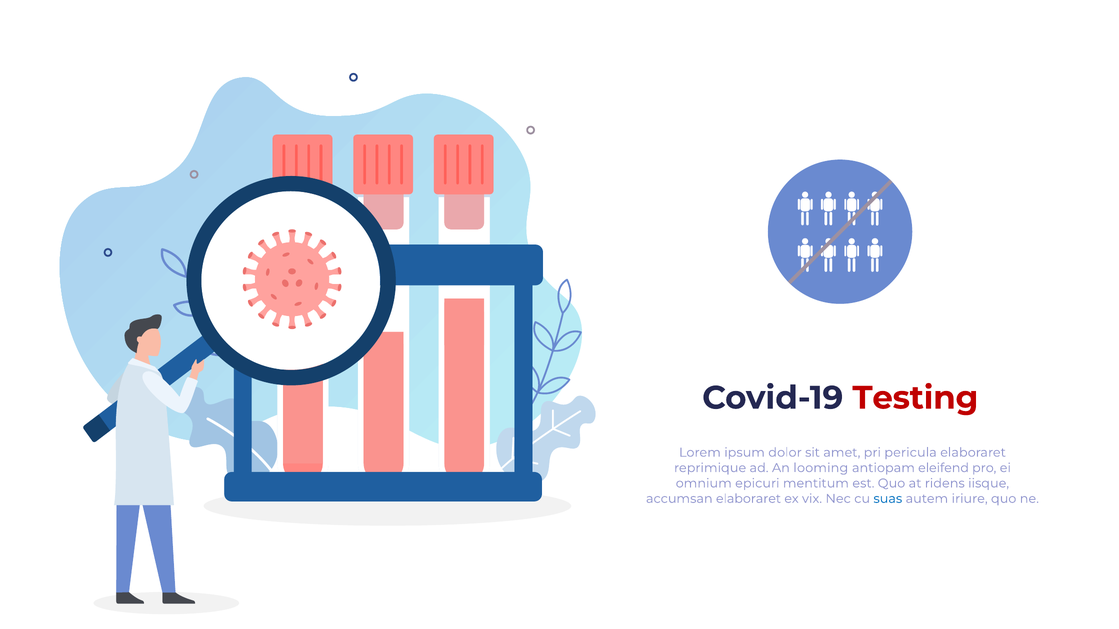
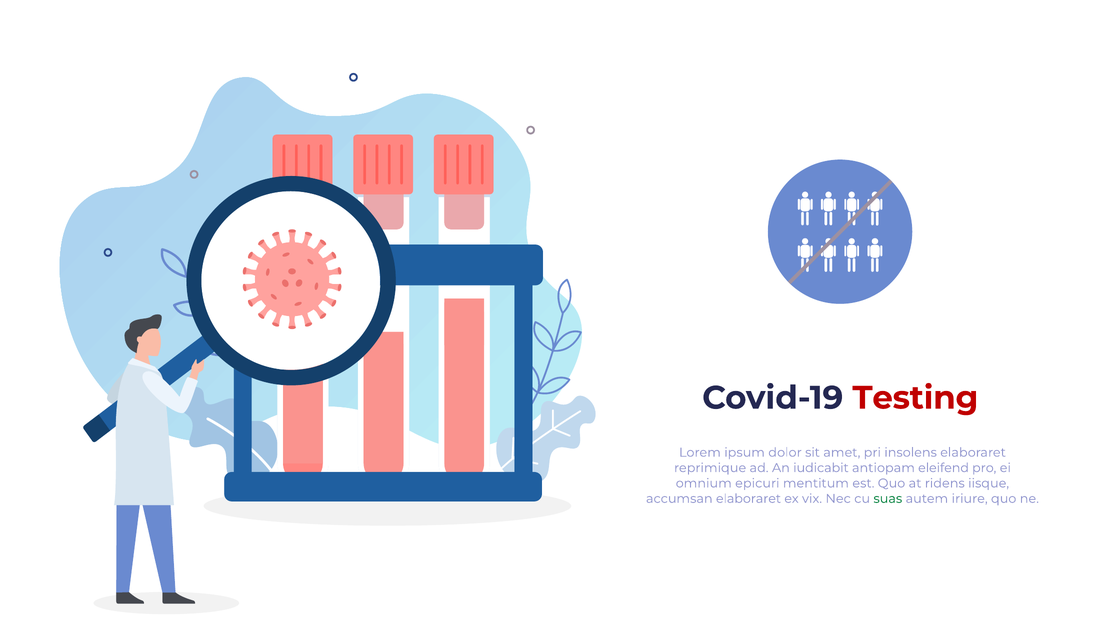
pericula: pericula -> insolens
looming: looming -> iudicabit
suas colour: blue -> green
